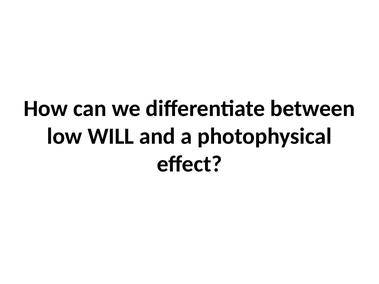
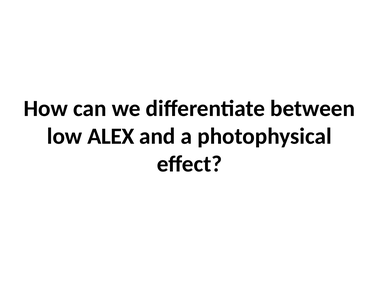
WILL: WILL -> ALEX
